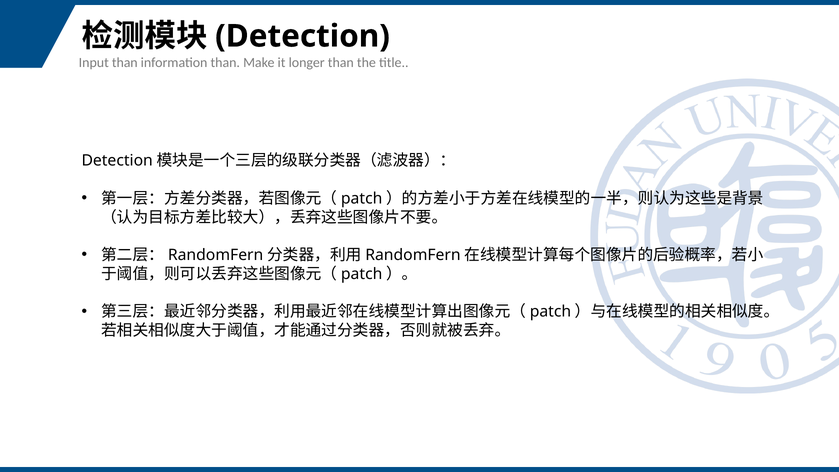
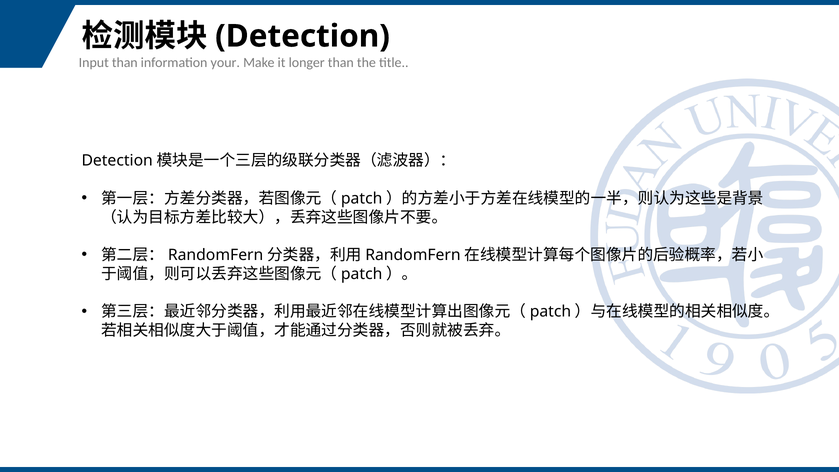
information than: than -> your
